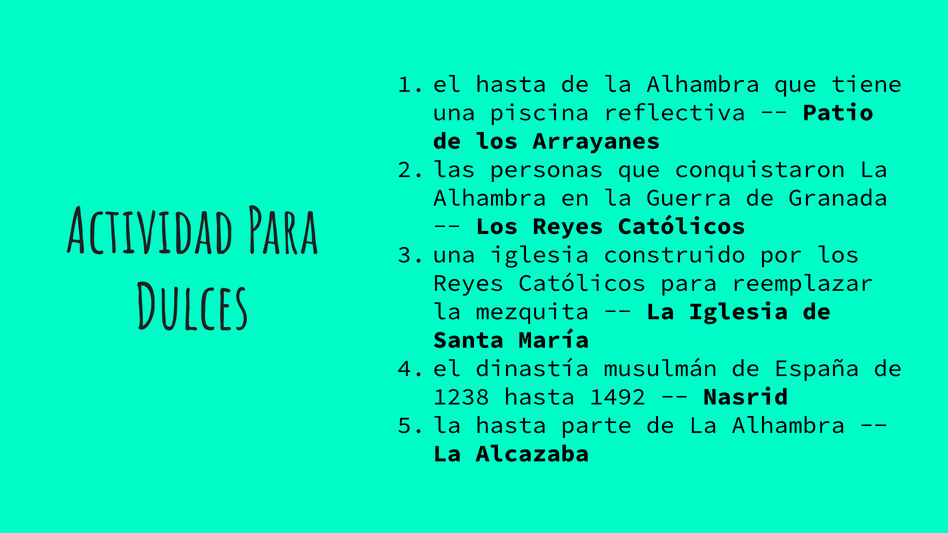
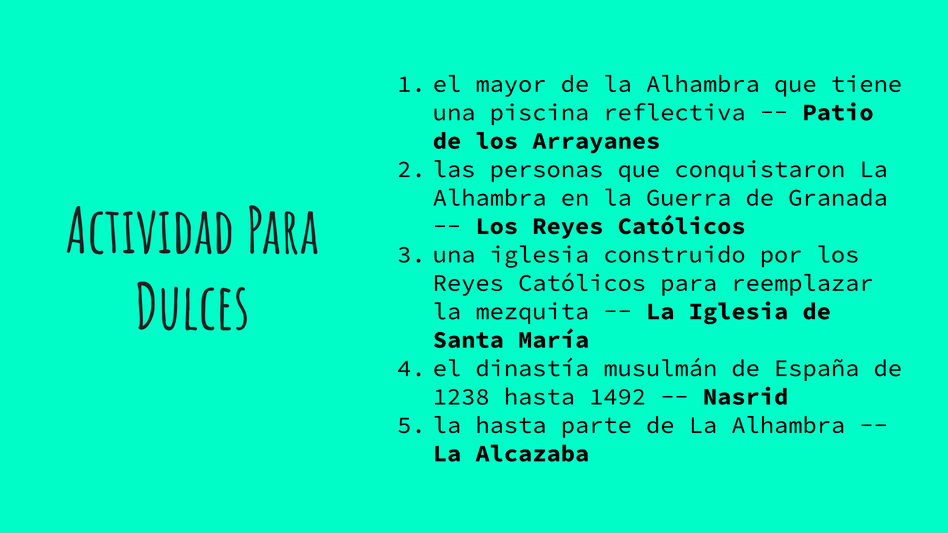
el hasta: hasta -> mayor
